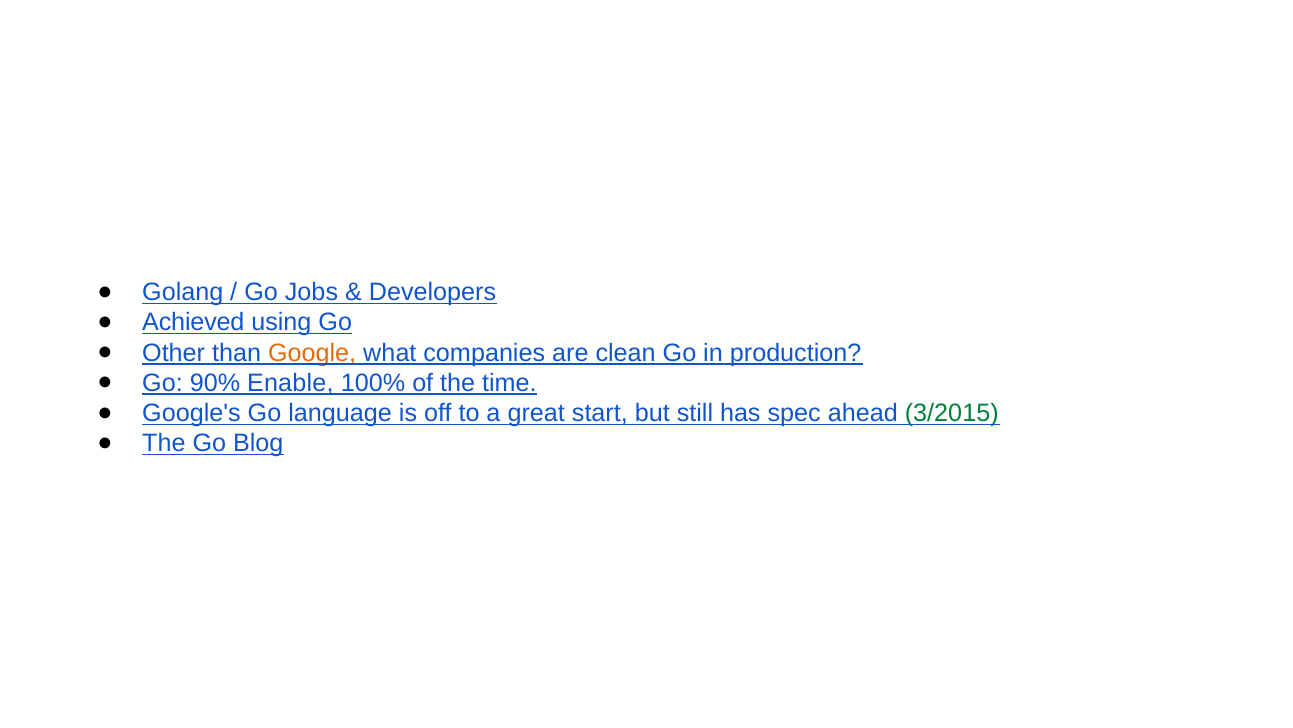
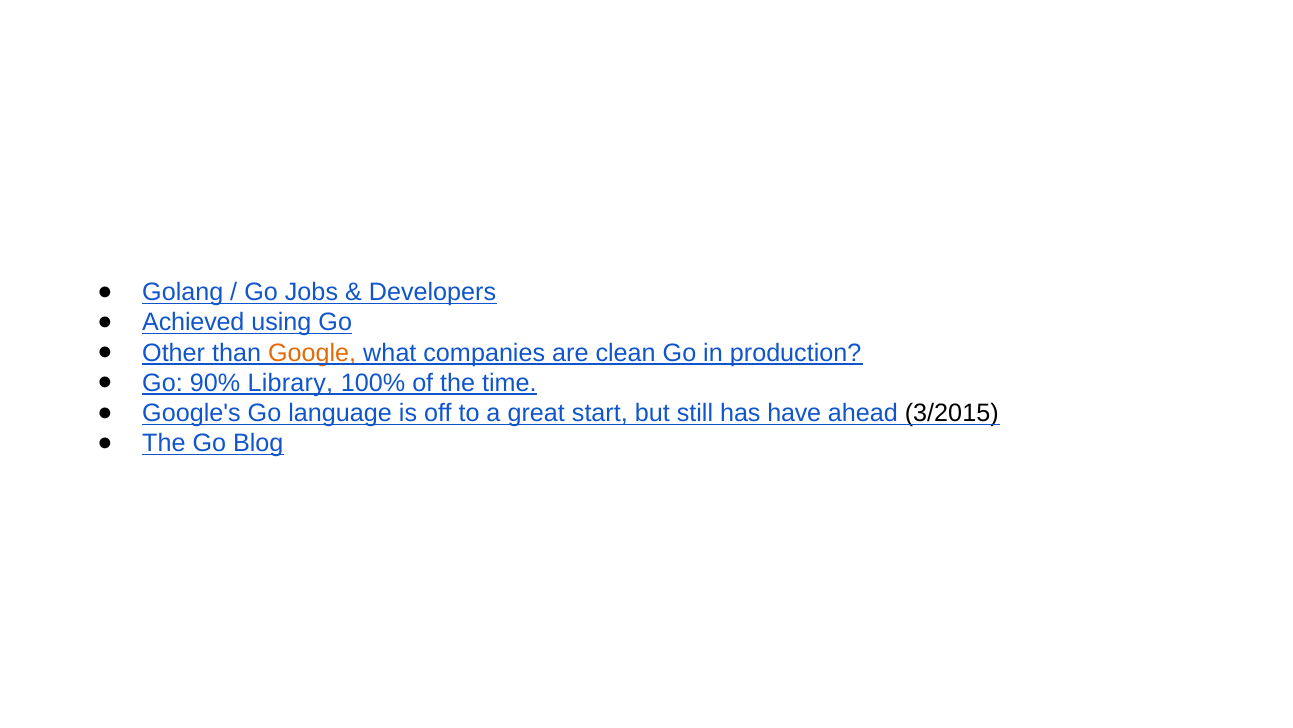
Enable: Enable -> Library
spec: spec -> have
3/2015 colour: green -> black
